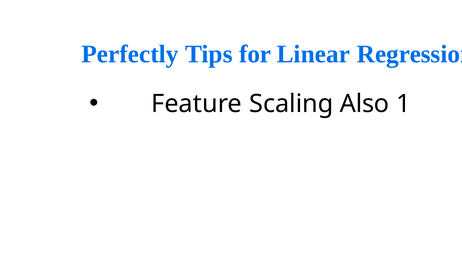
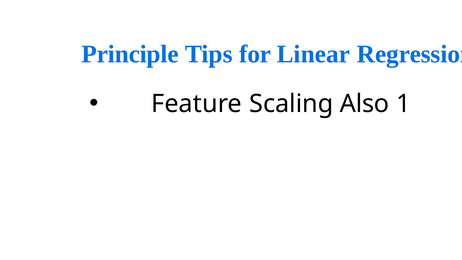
Perfectly: Perfectly -> Principle
